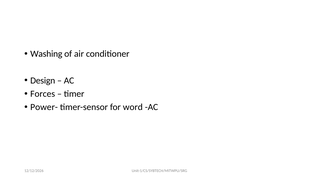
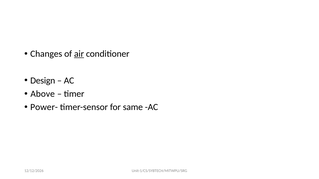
Washing: Washing -> Changes
air underline: none -> present
Forces: Forces -> Above
word: word -> same
